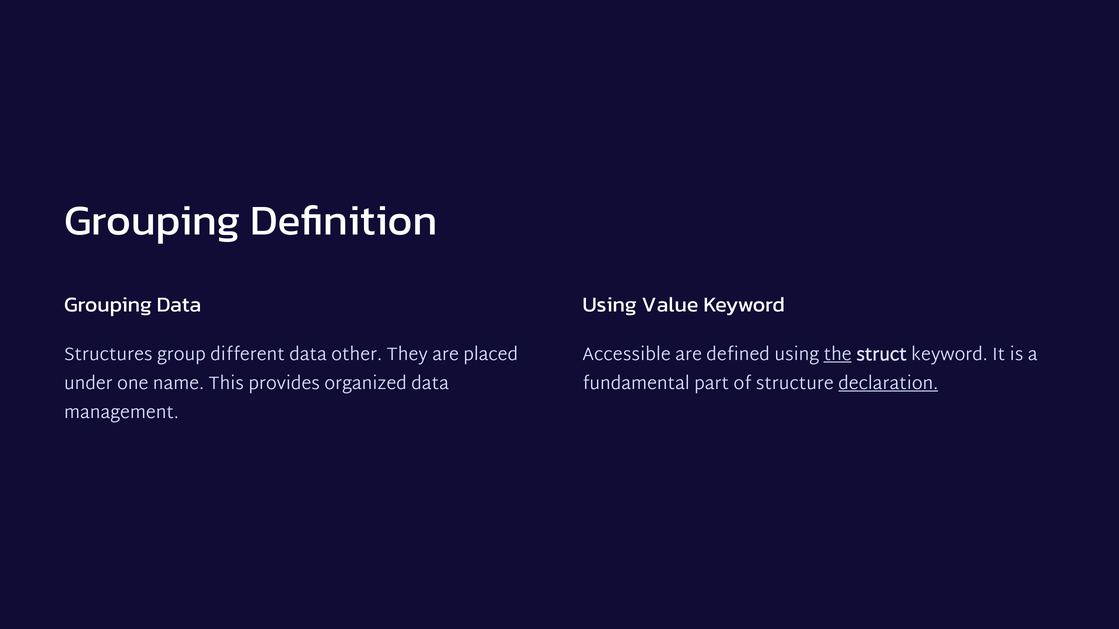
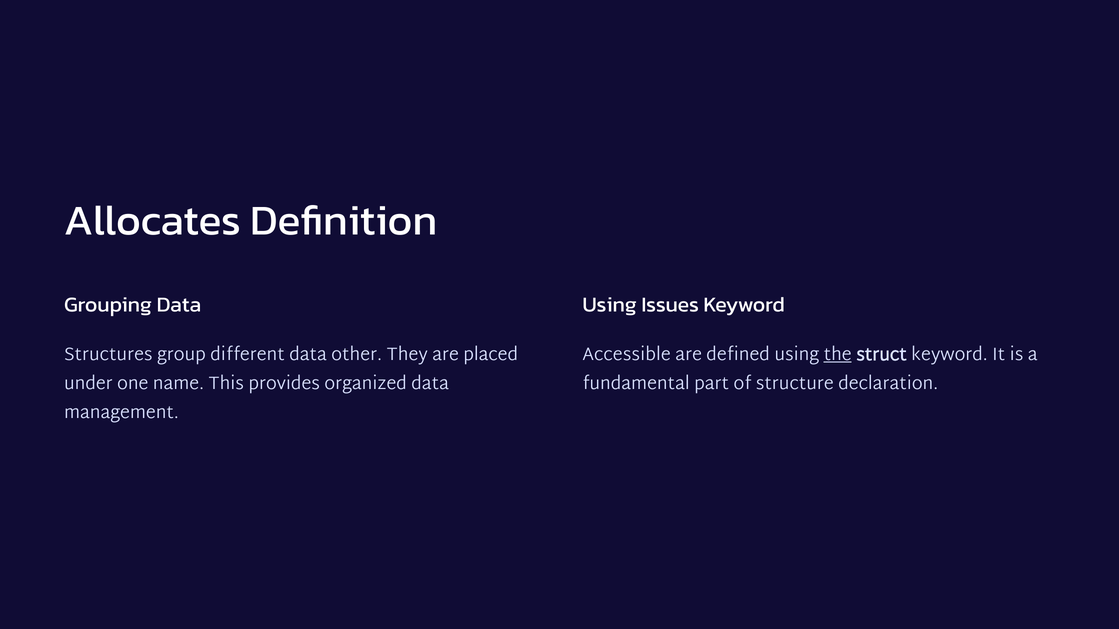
Grouping at (152, 221): Grouping -> Allocates
Value: Value -> Issues
declaration underline: present -> none
